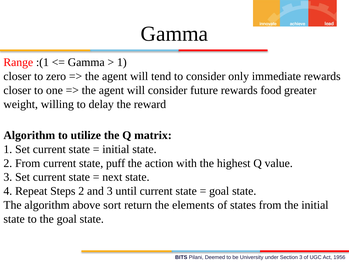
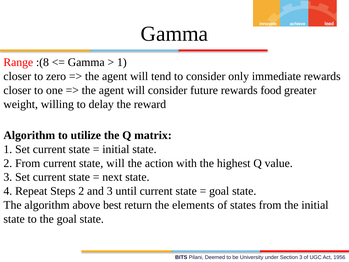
:(1: :(1 -> :(8
state puff: puff -> will
sort: sort -> best
